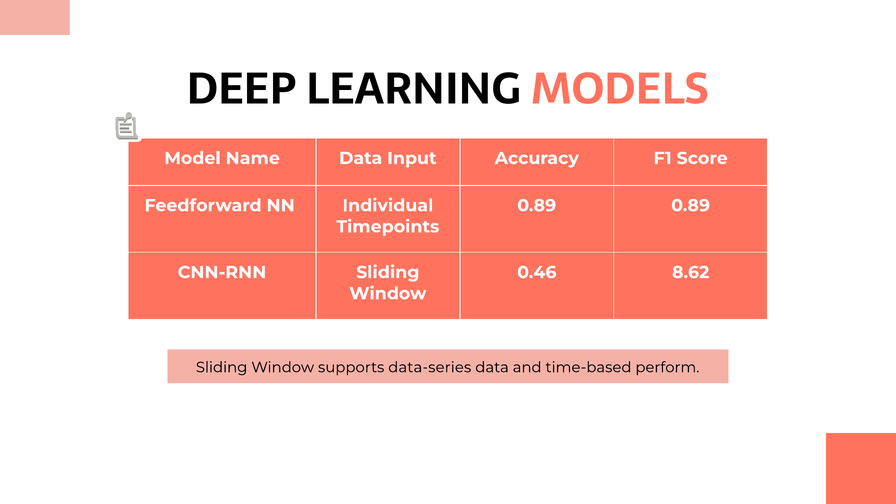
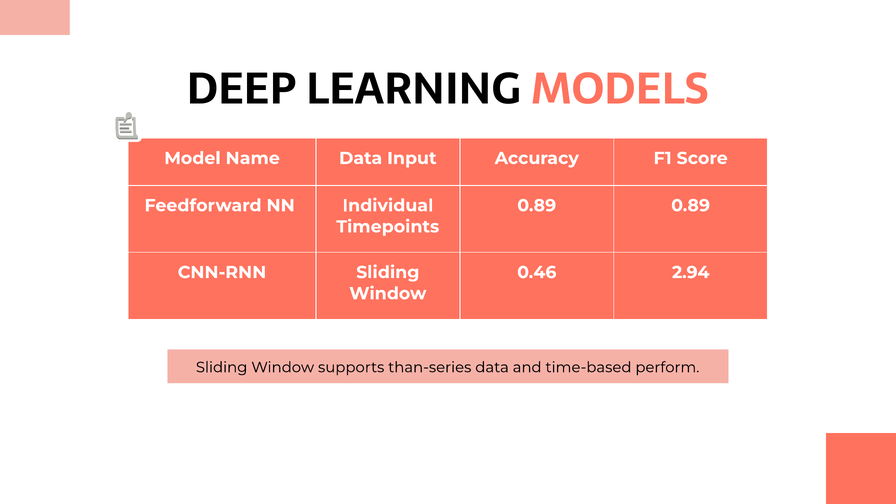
8.62: 8.62 -> 2.94
data-series: data-series -> than-series
